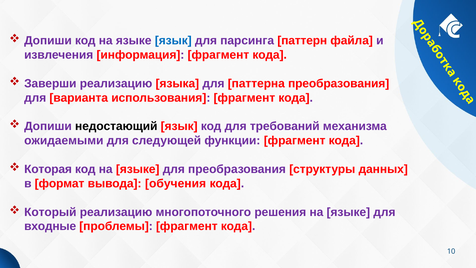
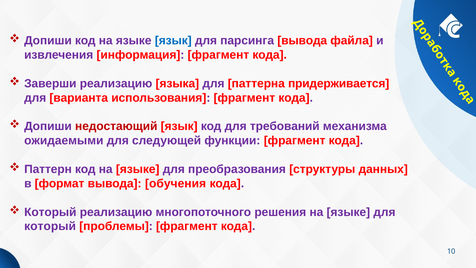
парсинга паттерн: паттерн -> вывода
паттерна преобразования: преобразования -> придерживается
недостающий colour: black -> red
Которая: Которая -> Паттерн
входные at (50, 226): входные -> который
